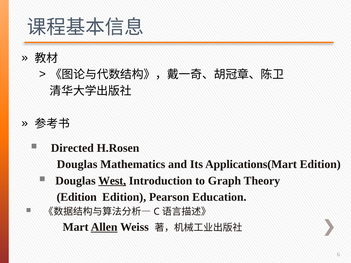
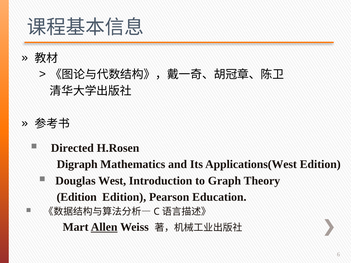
Douglas at (77, 164): Douglas -> Digraph
Applications(Mart: Applications(Mart -> Applications(West
West underline: present -> none
